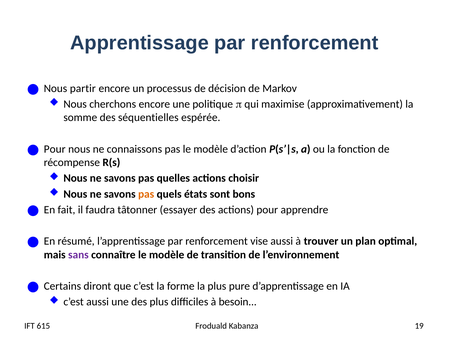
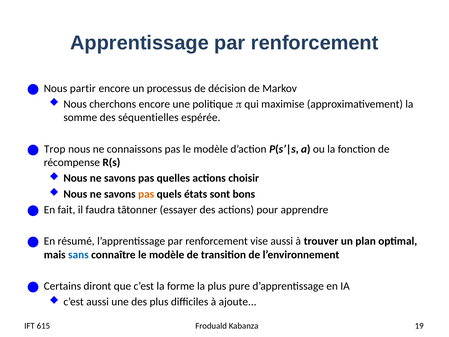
Pour at (55, 149): Pour -> Trop
sans colour: purple -> blue
besoin: besoin -> ajoute
